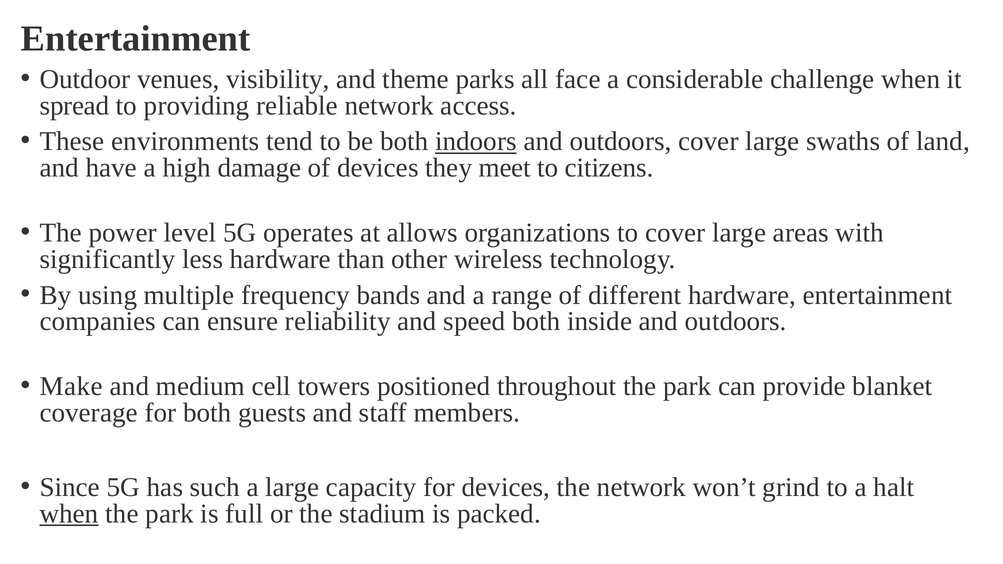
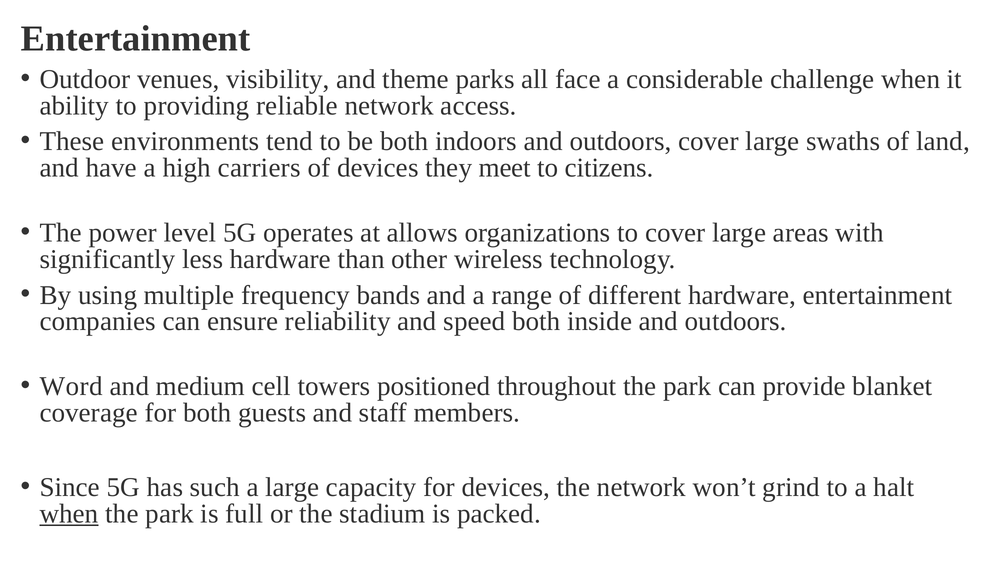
spread: spread -> ability
indoors underline: present -> none
damage: damage -> carriers
Make: Make -> Word
